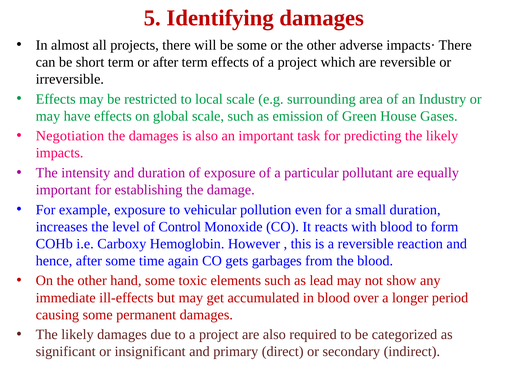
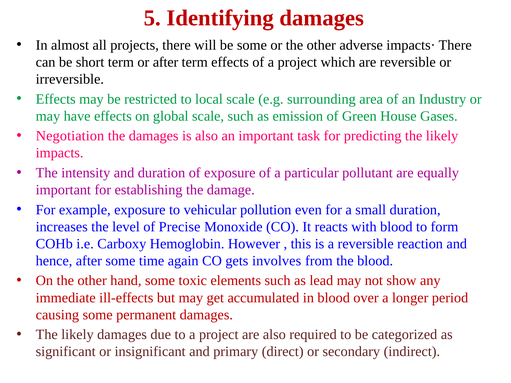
Control: Control -> Precise
garbages: garbages -> involves
